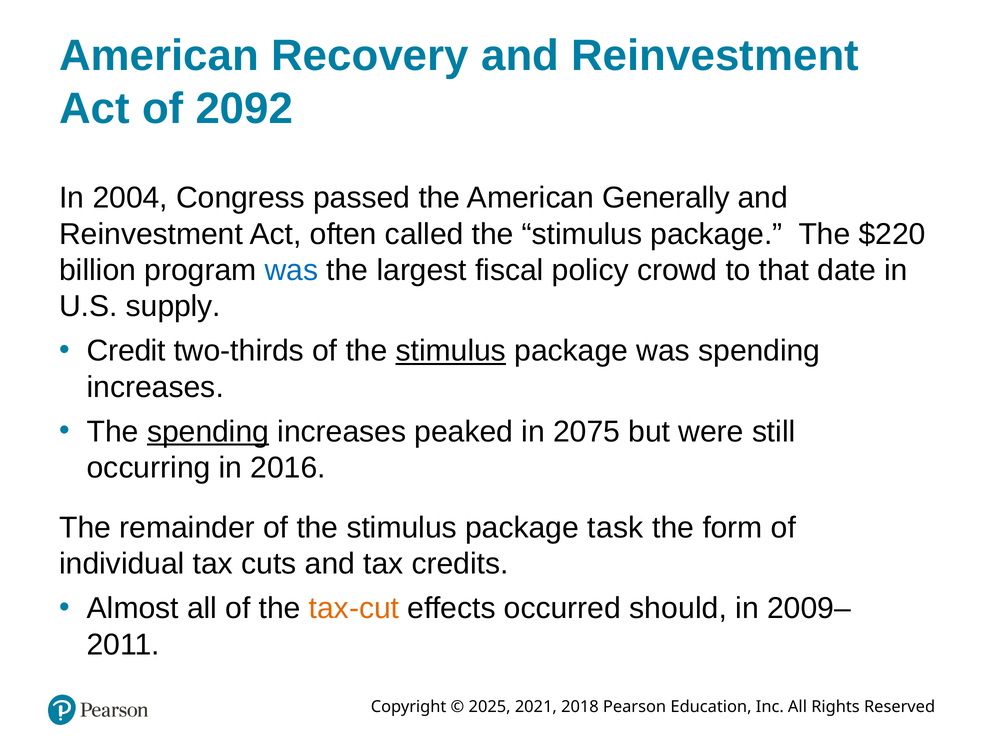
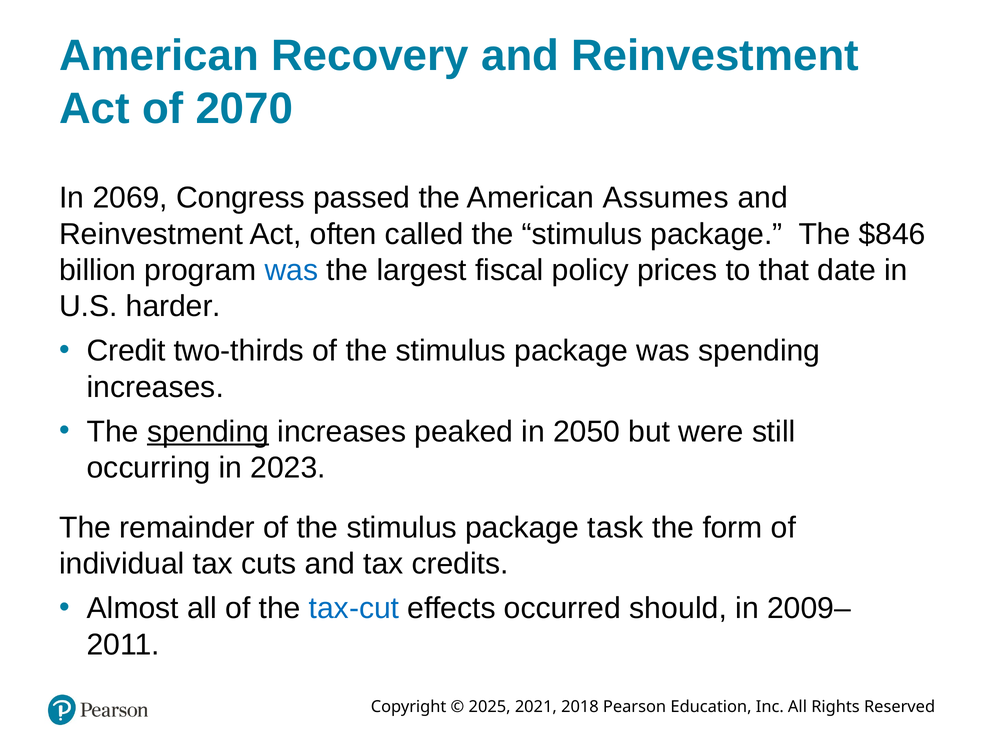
2092: 2092 -> 2070
2004: 2004 -> 2069
Generally: Generally -> Assumes
$220: $220 -> $846
crowd: crowd -> prices
supply: supply -> harder
stimulus at (451, 351) underline: present -> none
2075: 2075 -> 2050
2016: 2016 -> 2023
tax-cut colour: orange -> blue
